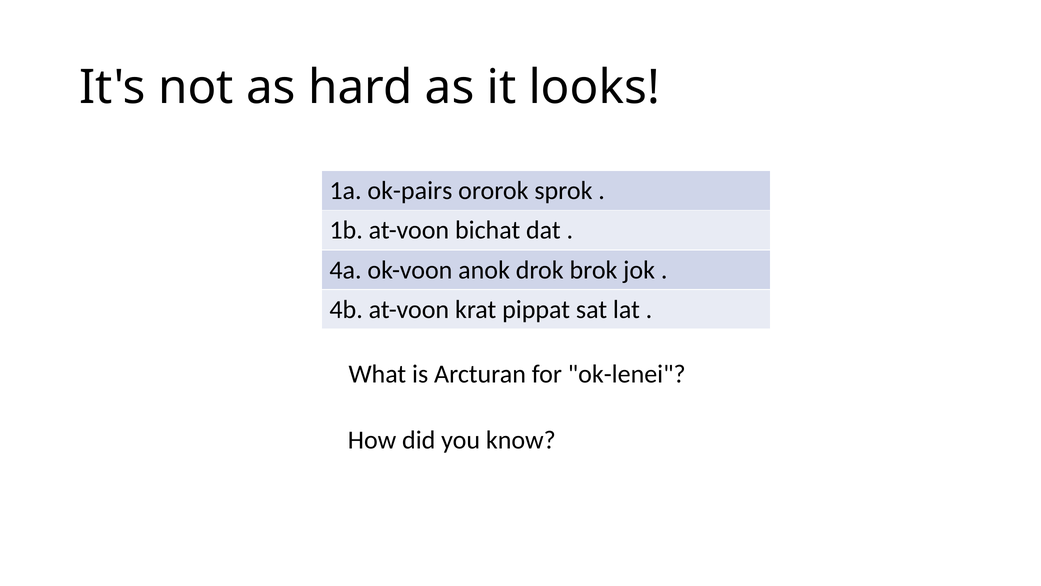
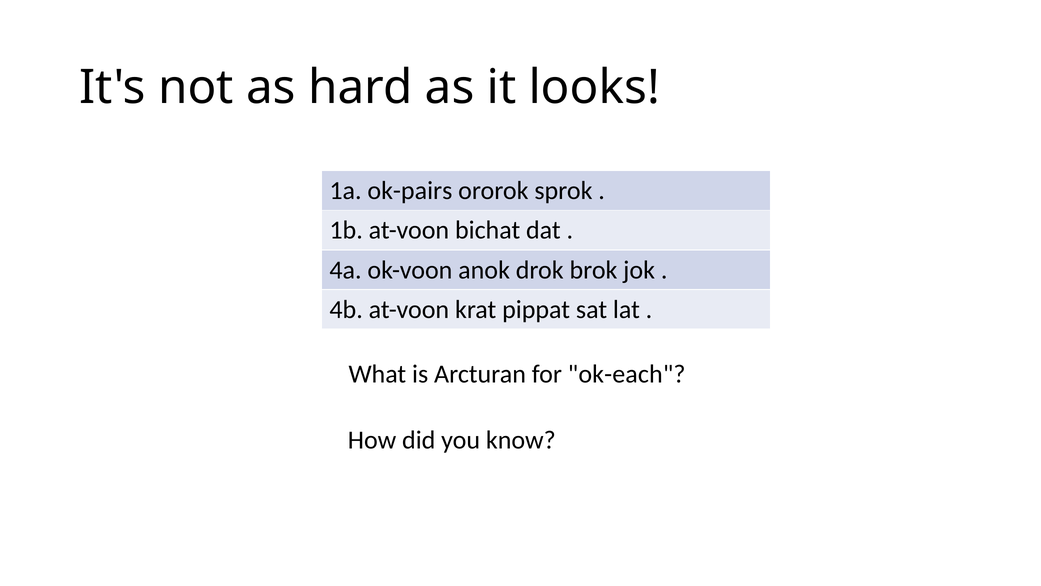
ok-lenei: ok-lenei -> ok-each
